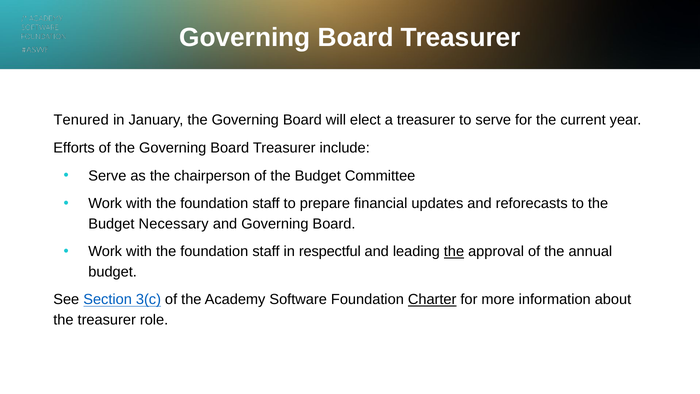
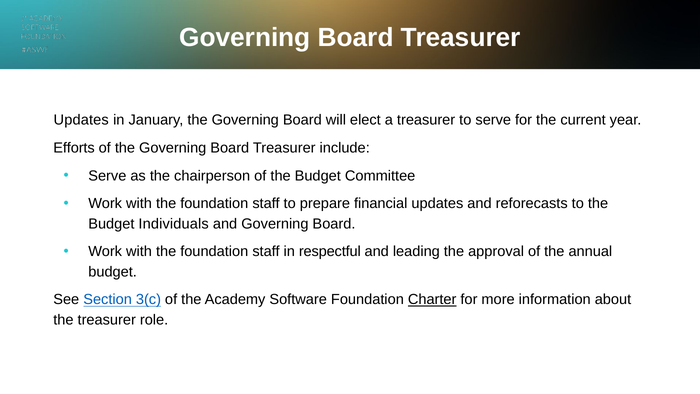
Tenured at (81, 120): Tenured -> Updates
Necessary: Necessary -> Individuals
the at (454, 251) underline: present -> none
